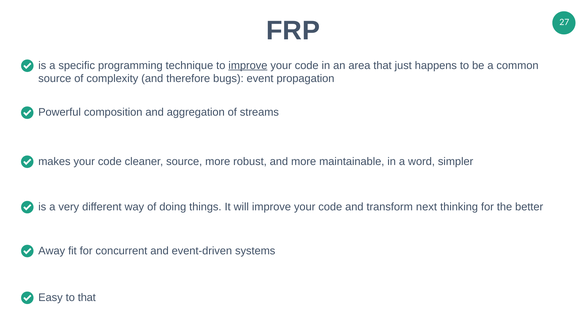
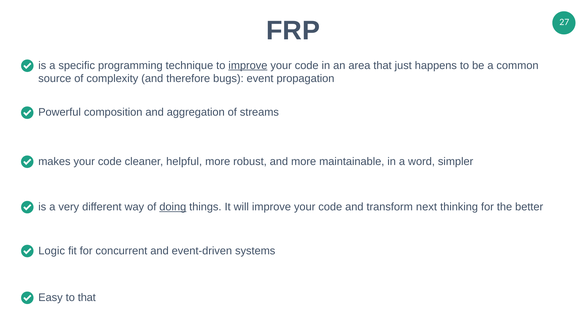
cleaner source: source -> helpful
doing underline: none -> present
Away: Away -> Logic
